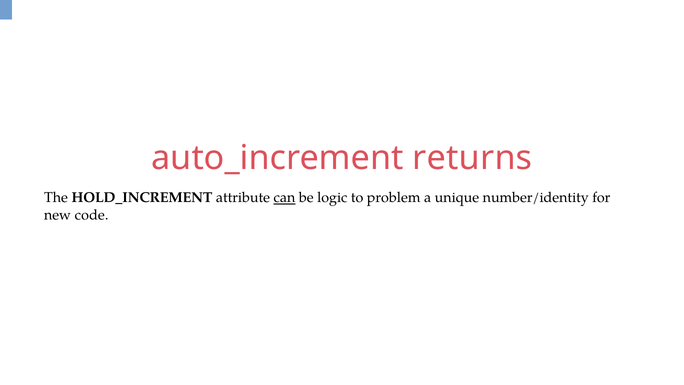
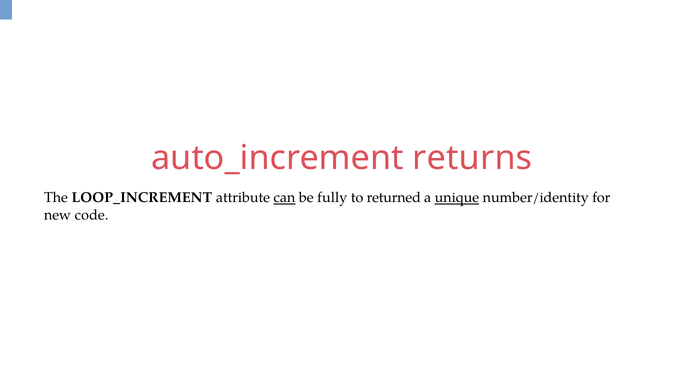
HOLD_INCREMENT: HOLD_INCREMENT -> LOOP_INCREMENT
logic: logic -> fully
problem: problem -> returned
unique underline: none -> present
